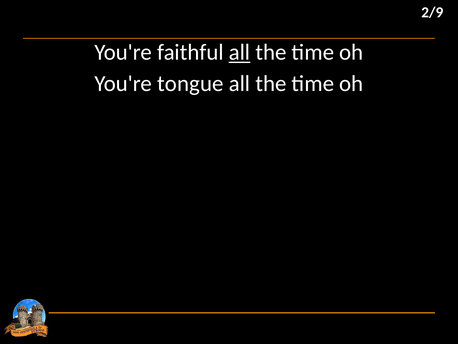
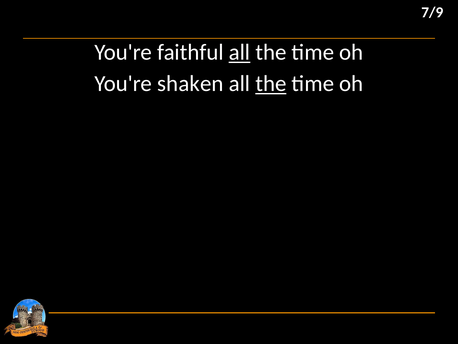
2/9: 2/9 -> 7/9
tongue: tongue -> shaken
the at (271, 84) underline: none -> present
